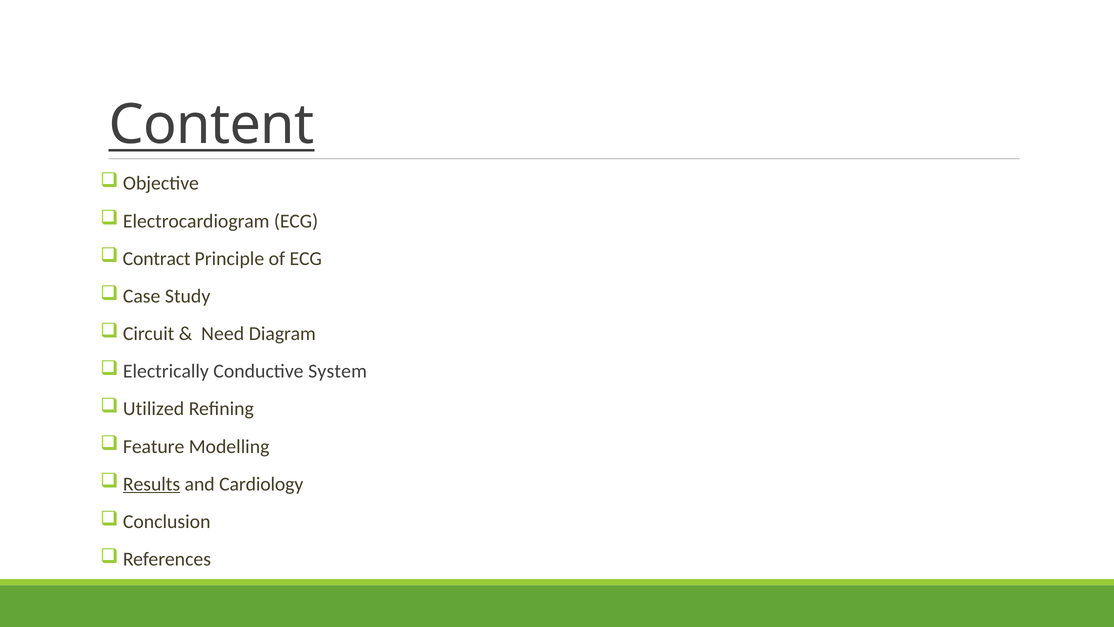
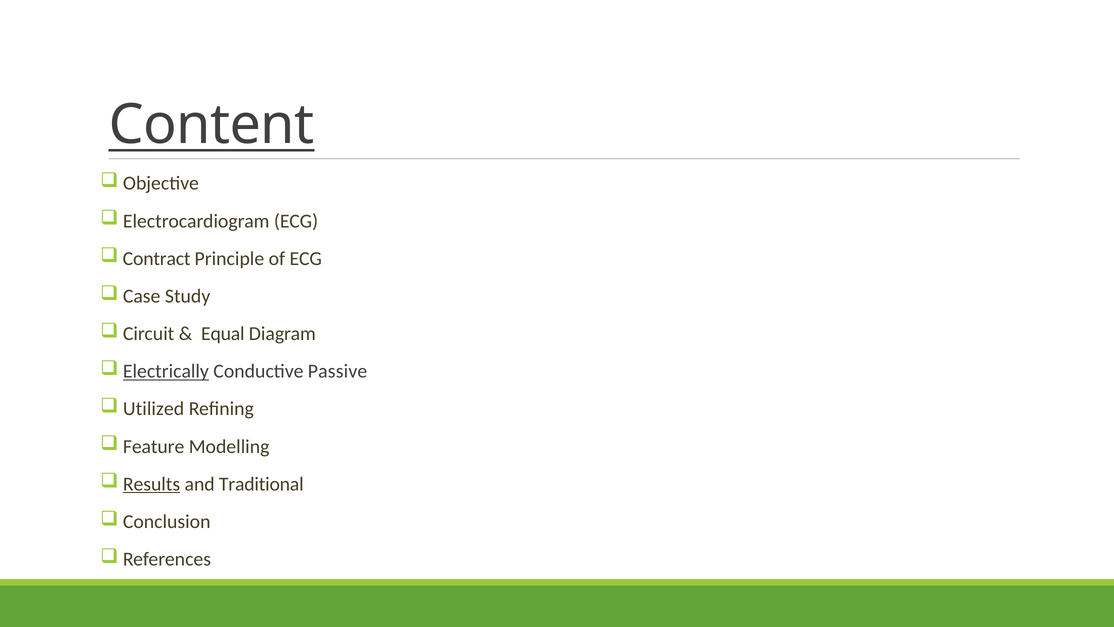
Need: Need -> Equal
Electrically underline: none -> present
System: System -> Passive
Cardiology: Cardiology -> Traditional
